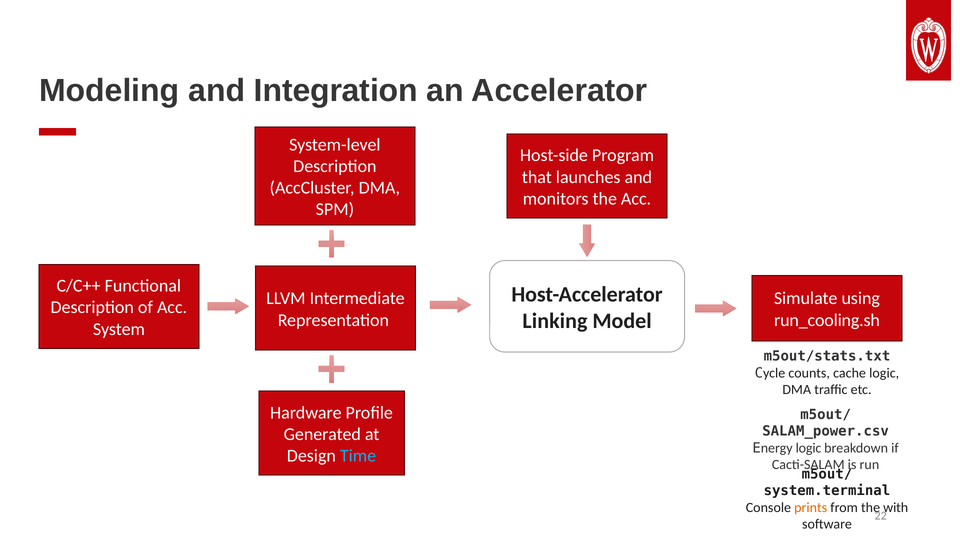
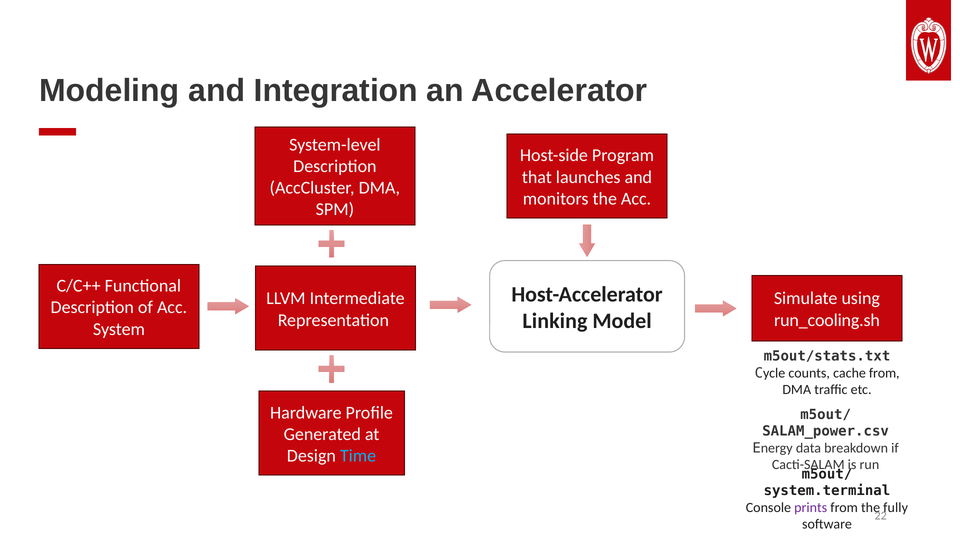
cache logic: logic -> from
Energy logic: logic -> data
prints colour: orange -> purple
with: with -> fully
